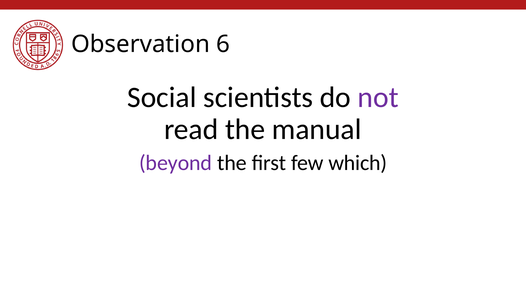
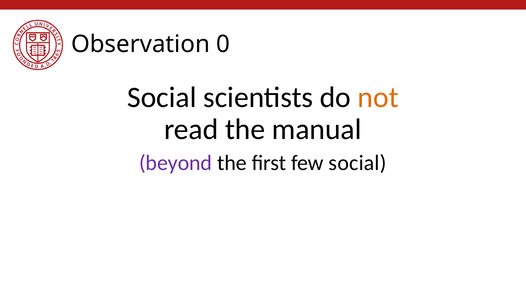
6: 6 -> 0
not colour: purple -> orange
few which: which -> social
